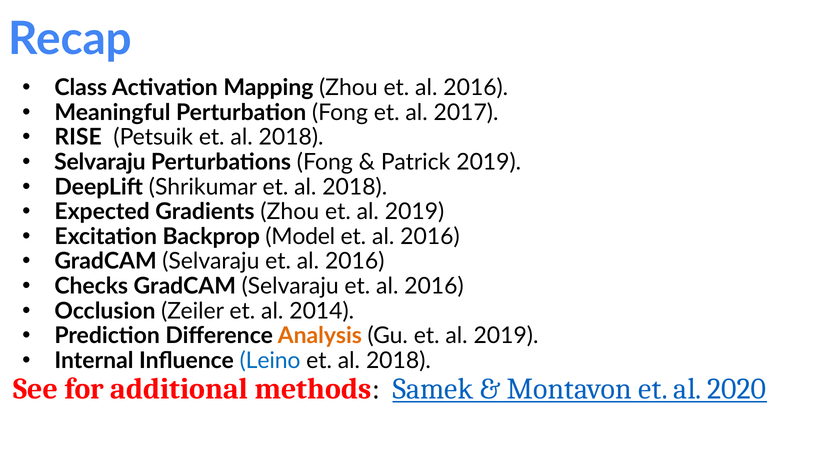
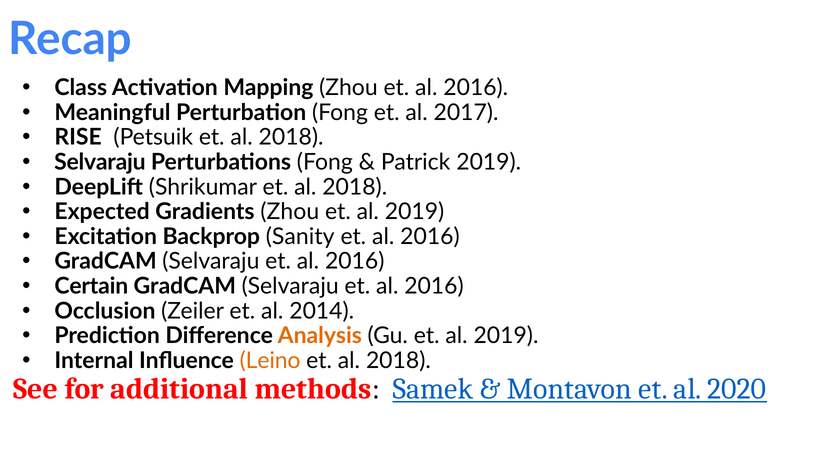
Model: Model -> Sanity
Checks: Checks -> Certain
Leino colour: blue -> orange
